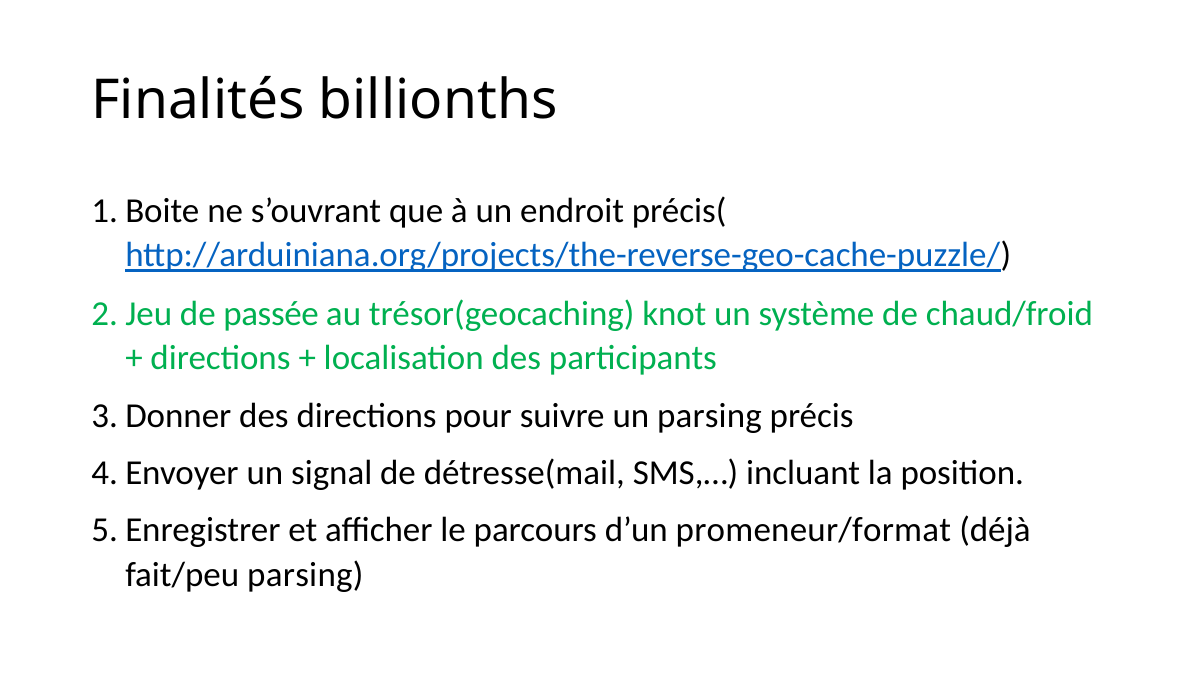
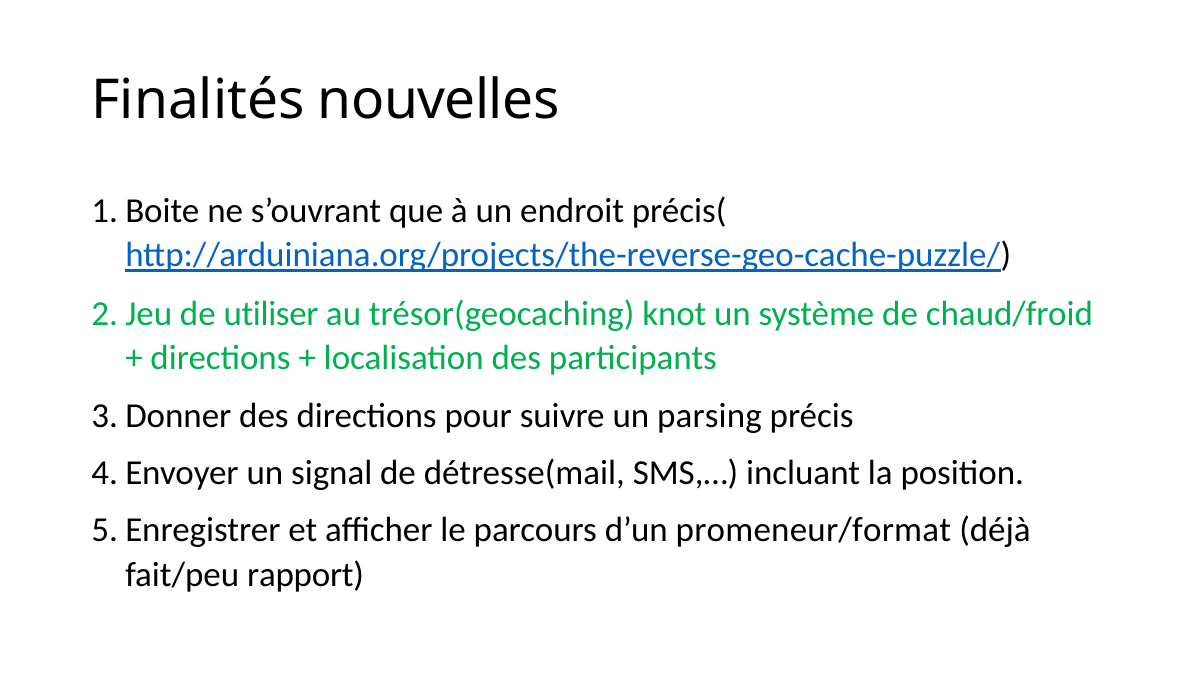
billionths: billionths -> nouvelles
passée: passée -> utiliser
fait/peu parsing: parsing -> rapport
